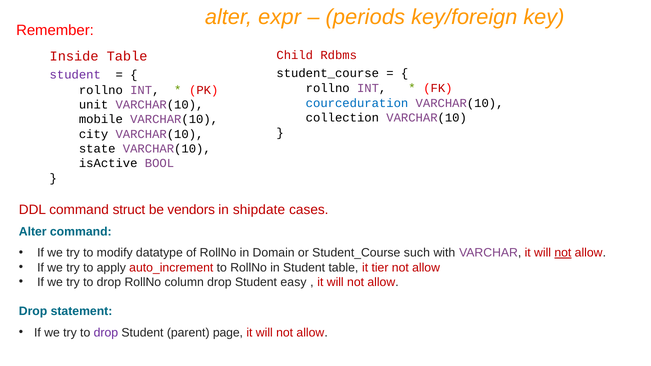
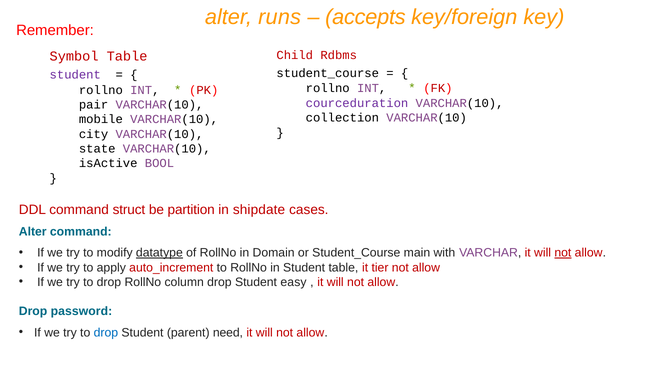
expr: expr -> runs
periods: periods -> accepts
Inside: Inside -> Symbol
courceduration colour: blue -> purple
unit: unit -> pair
vendors: vendors -> partition
datatype underline: none -> present
such: such -> main
statement: statement -> password
drop at (106, 333) colour: purple -> blue
page: page -> need
